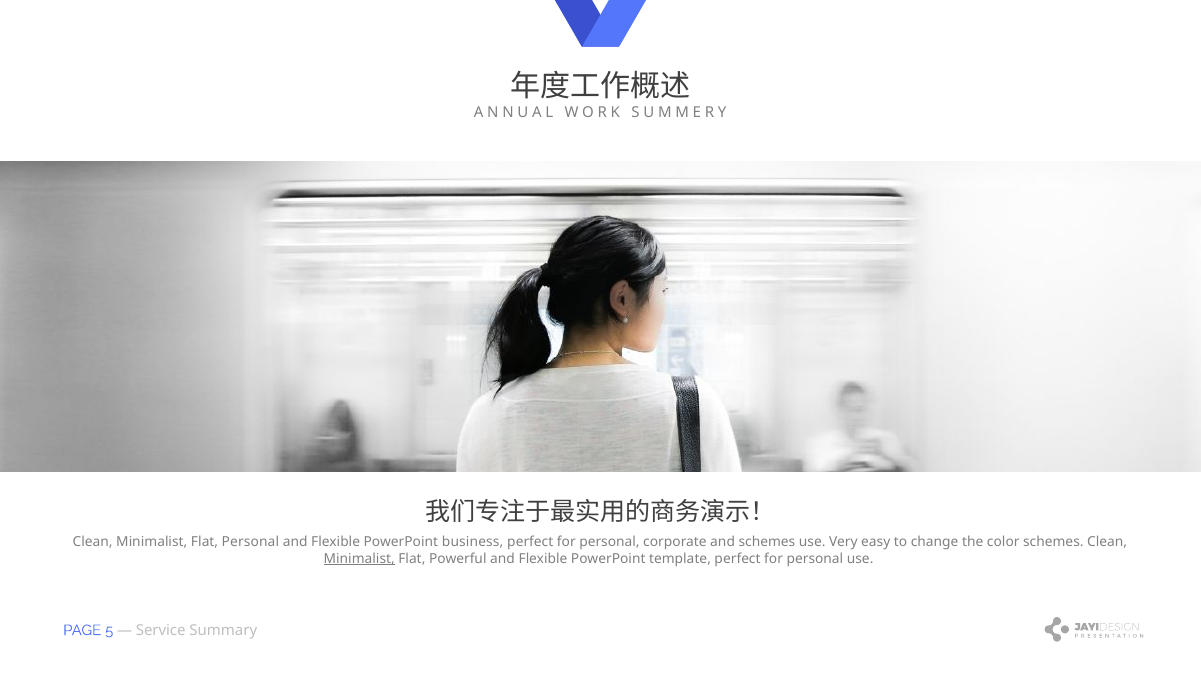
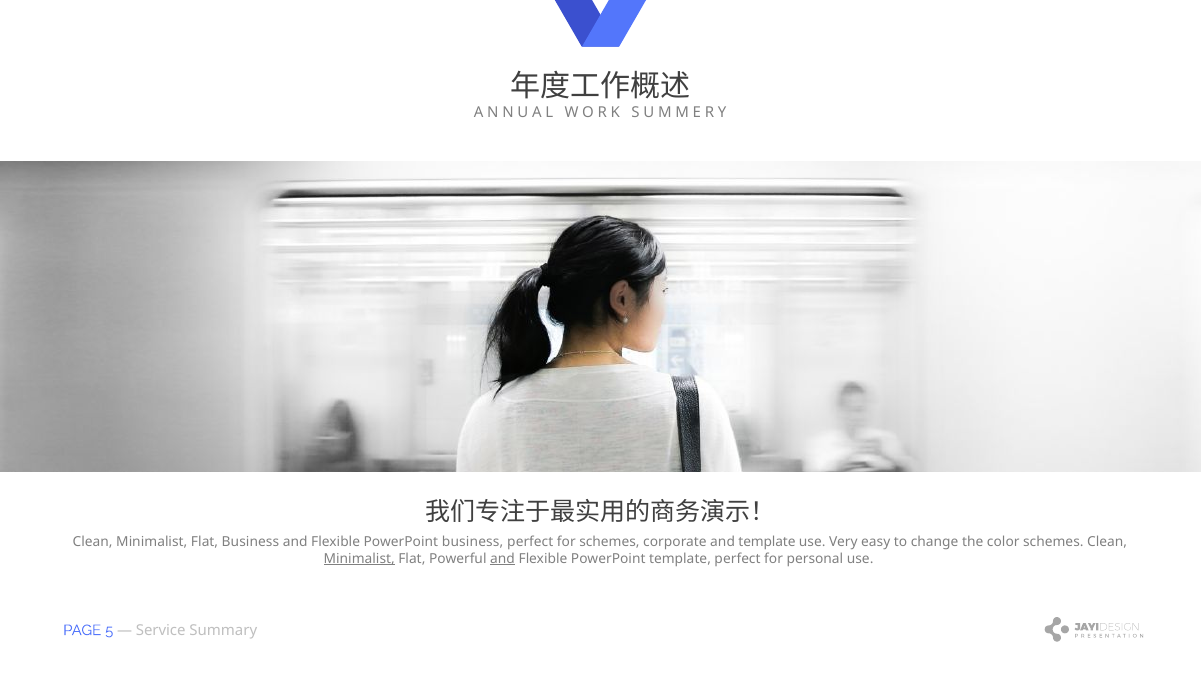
Flat Personal: Personal -> Business
personal at (609, 543): personal -> schemes
and schemes: schemes -> template
and at (503, 559) underline: none -> present
